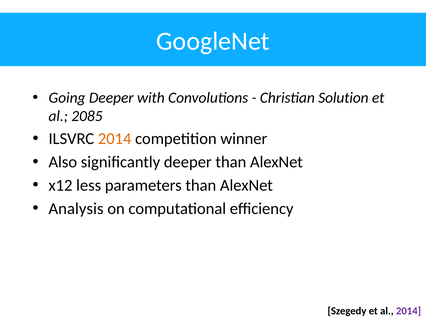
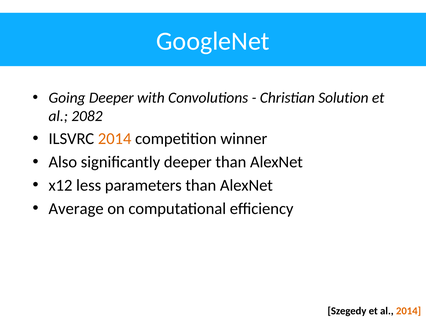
2085: 2085 -> 2082
Analysis: Analysis -> Average
2014 at (409, 310) colour: purple -> orange
